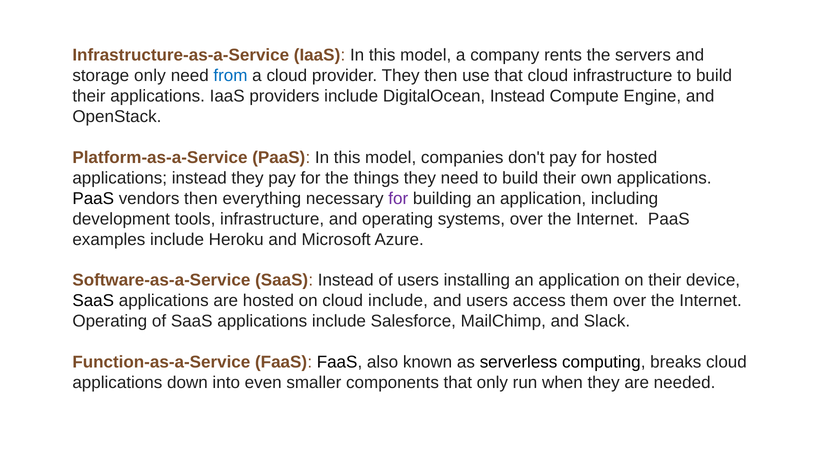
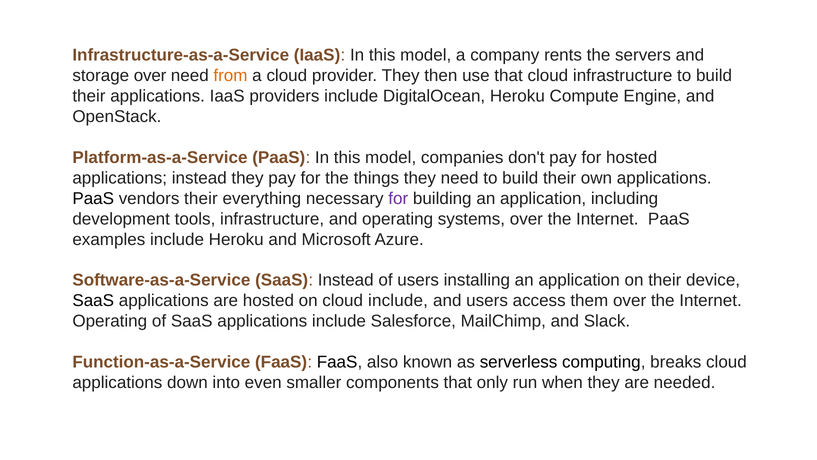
storage only: only -> over
from colour: blue -> orange
DigitalOcean Instead: Instead -> Heroku
vendors then: then -> their
